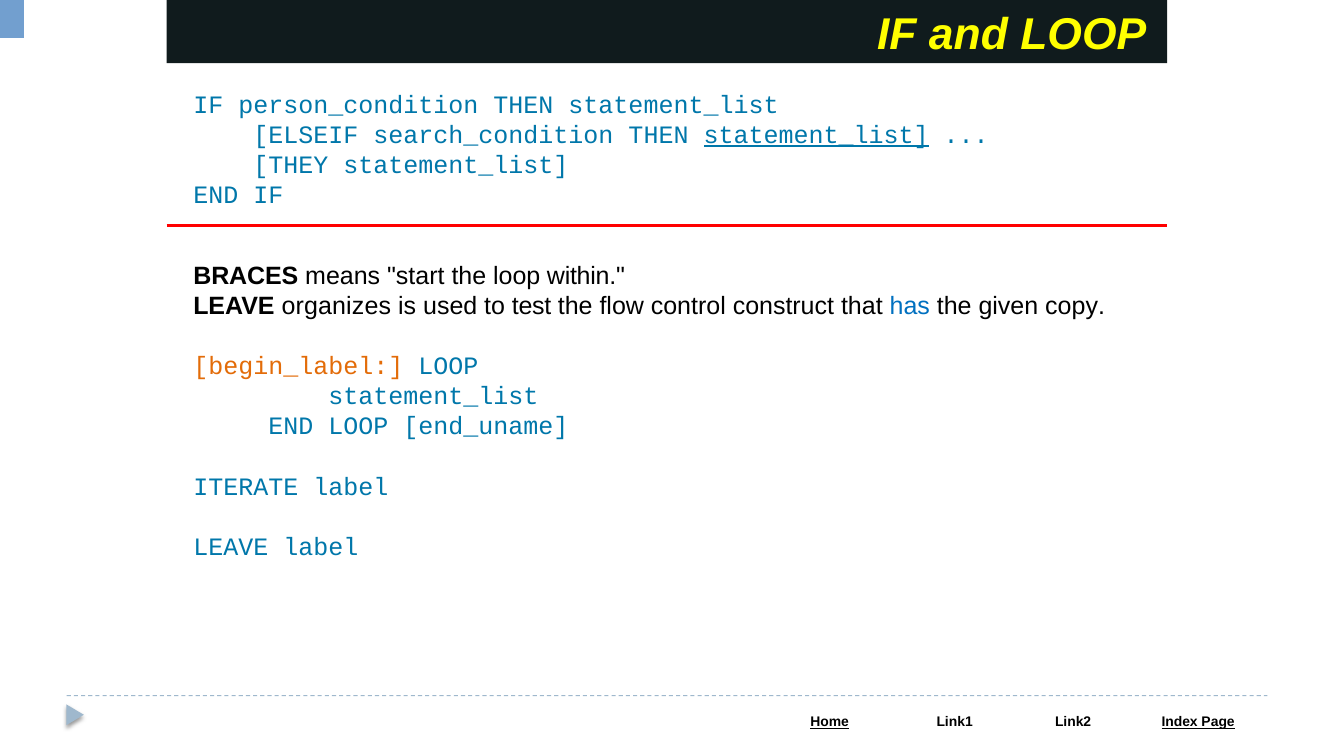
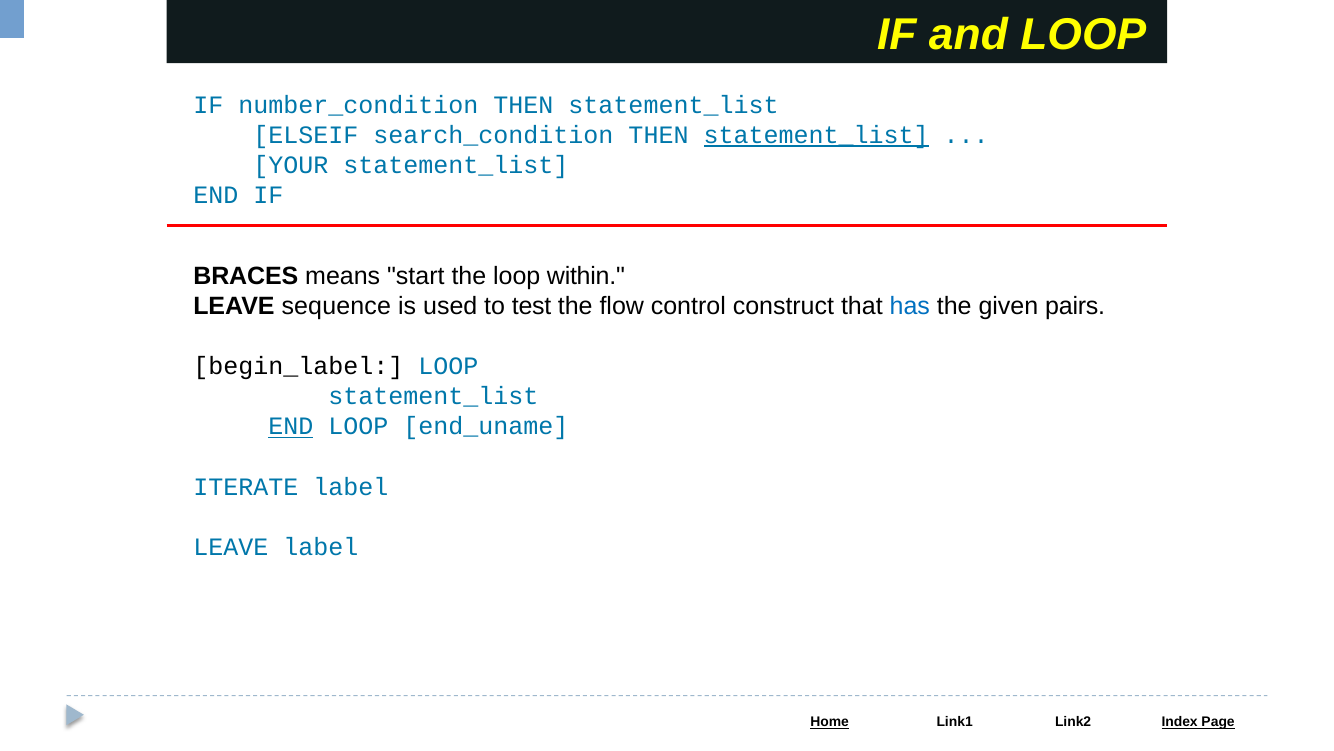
person_condition: person_condition -> number_condition
THEY: THEY -> YOUR
organizes: organizes -> sequence
copy: copy -> pairs
begin_label colour: orange -> black
END at (291, 426) underline: none -> present
